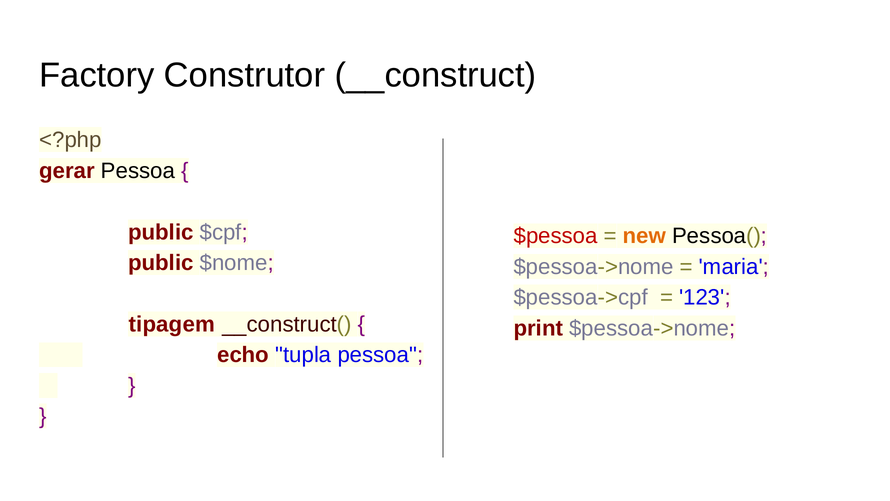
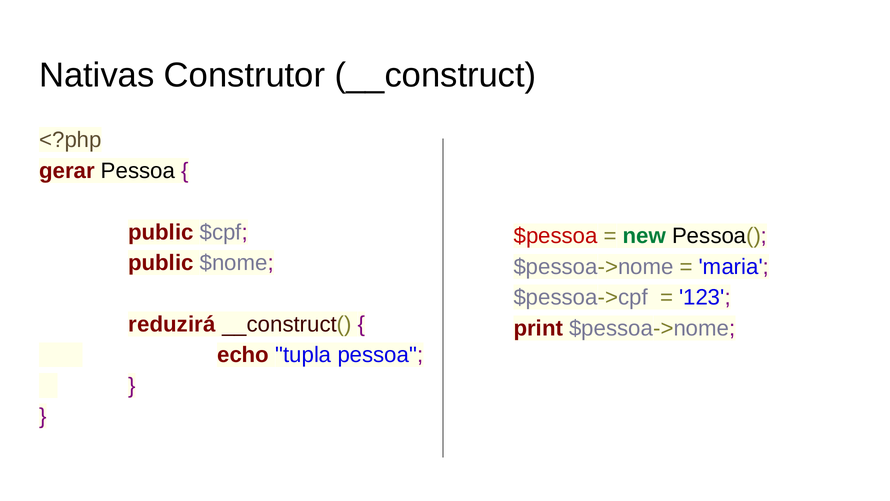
Factory: Factory -> Nativas
new colour: orange -> green
tipagem: tipagem -> reduzirá
